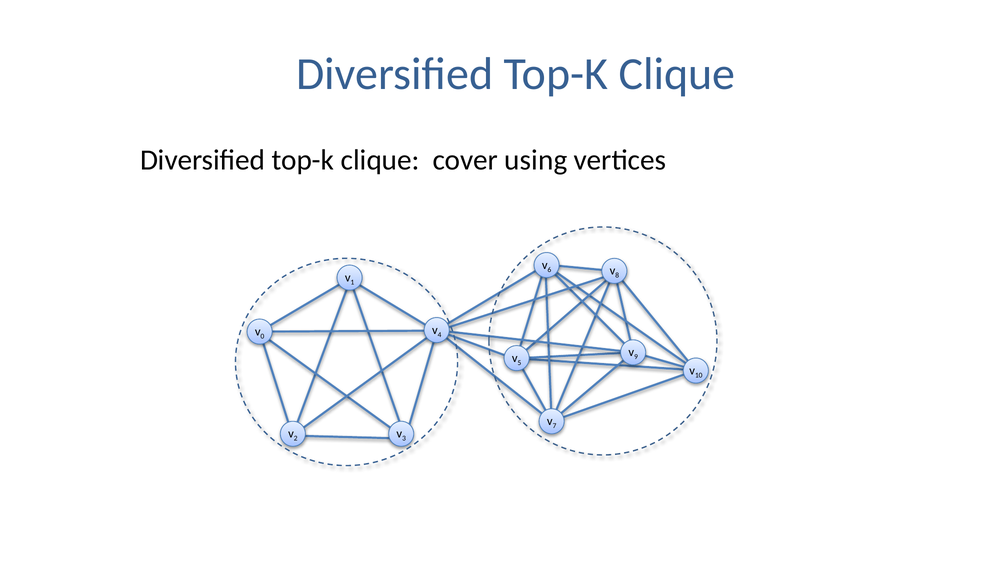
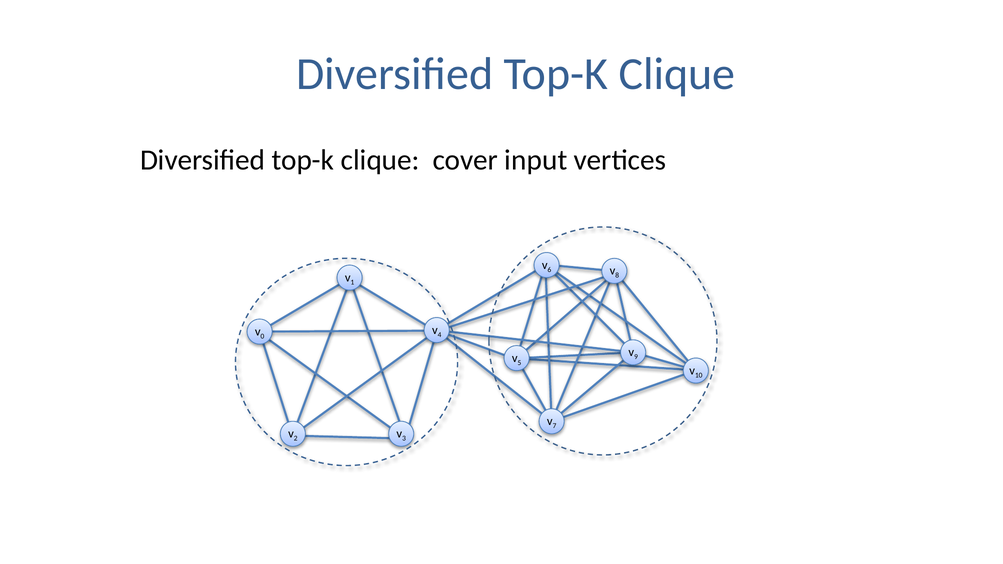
using: using -> input
